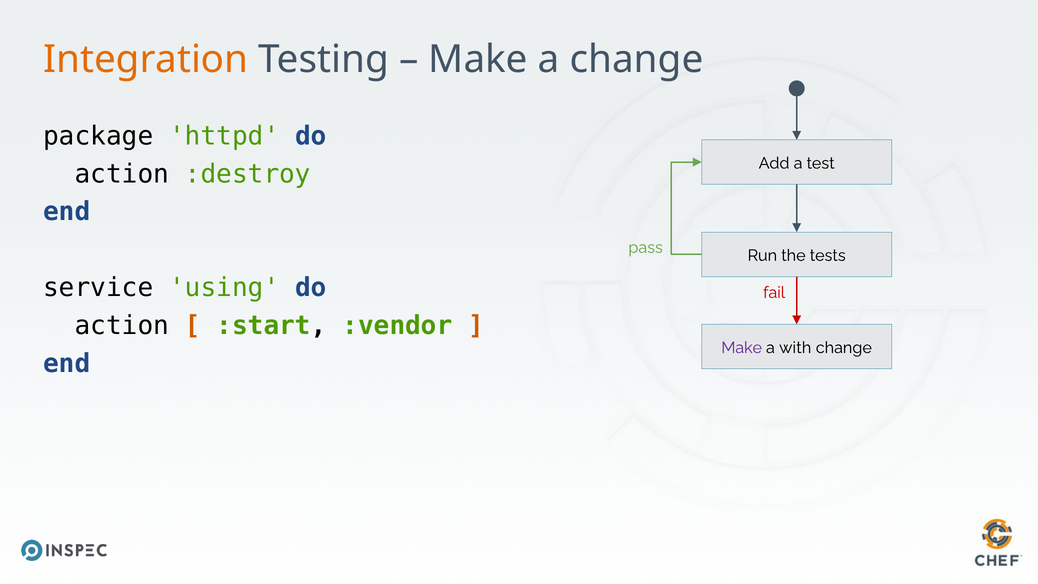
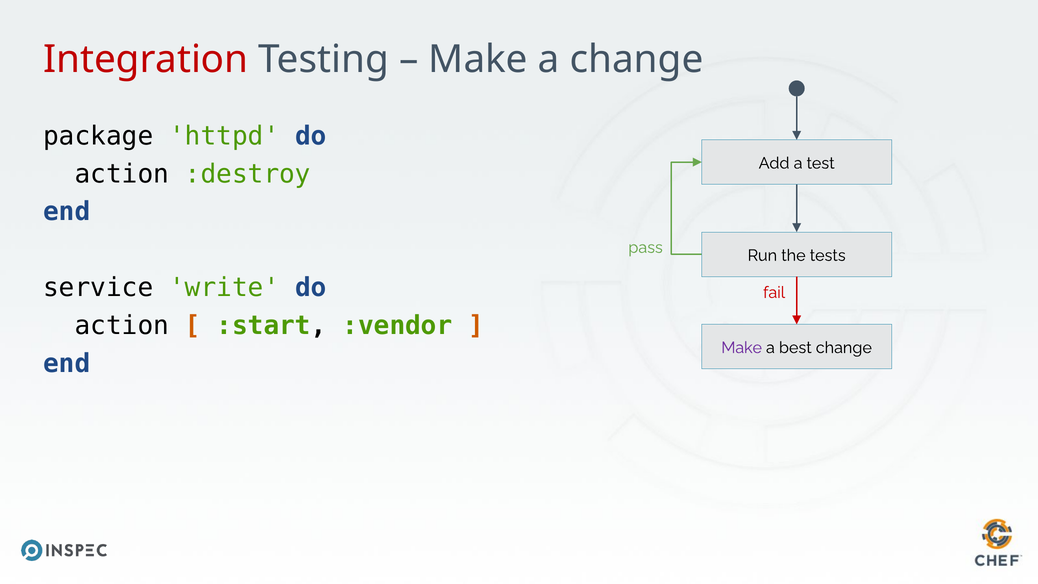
Integration colour: orange -> red
using: using -> write
with: with -> best
